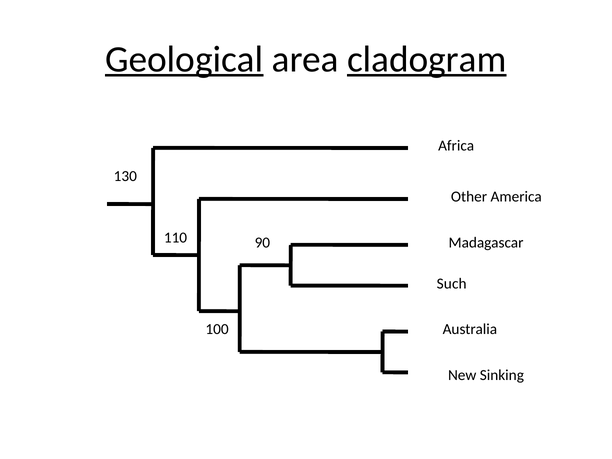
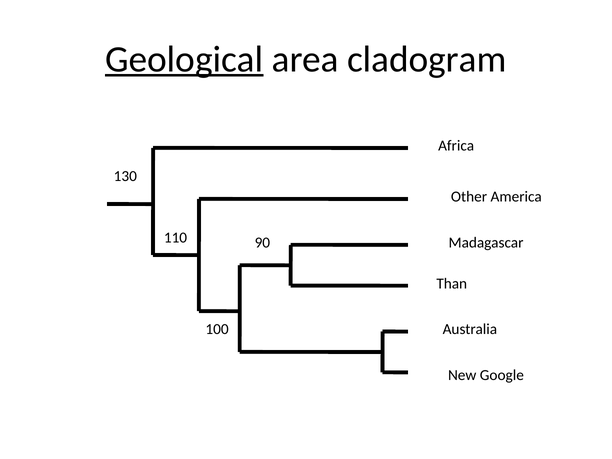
cladogram underline: present -> none
Such: Such -> Than
Sinking: Sinking -> Google
